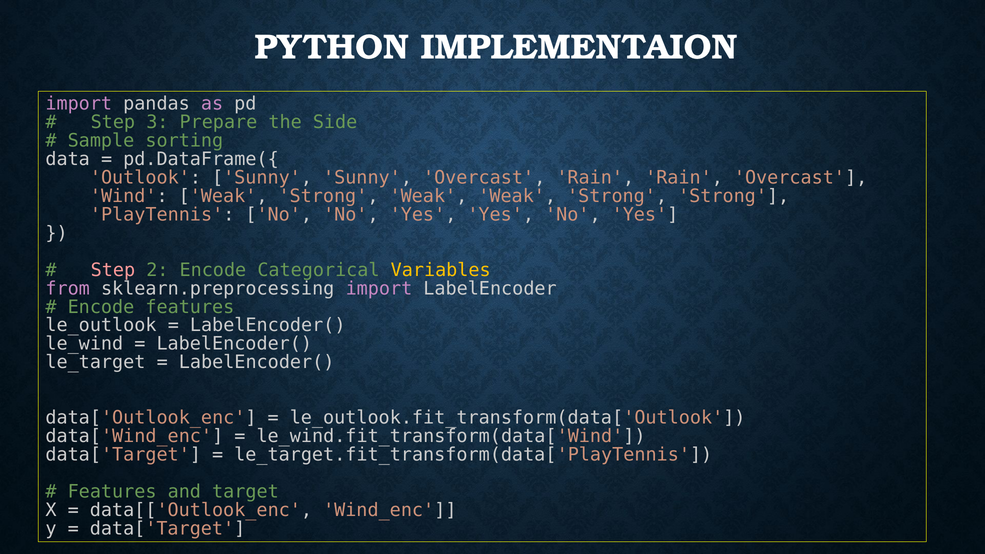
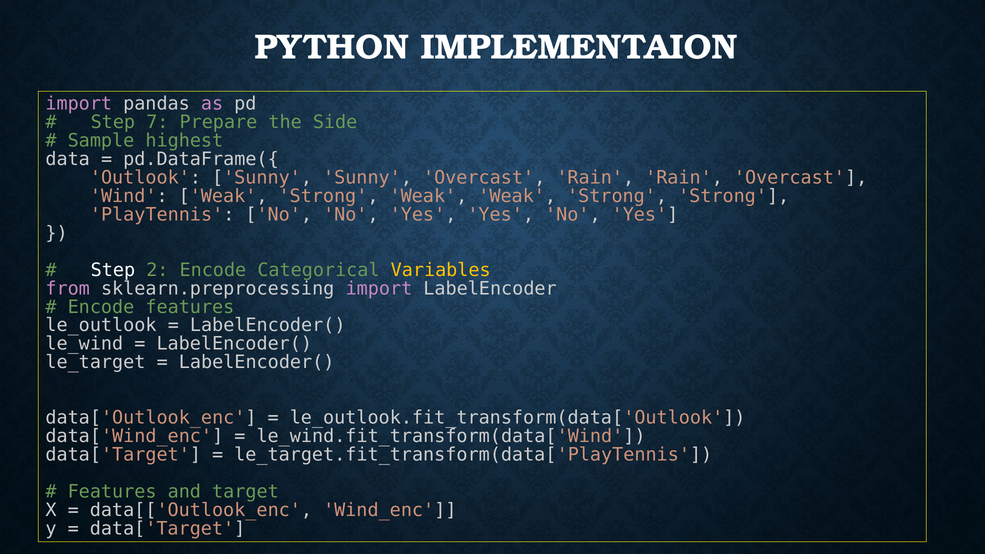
3: 3 -> 7
sorting: sorting -> highest
Step at (113, 270) colour: pink -> white
